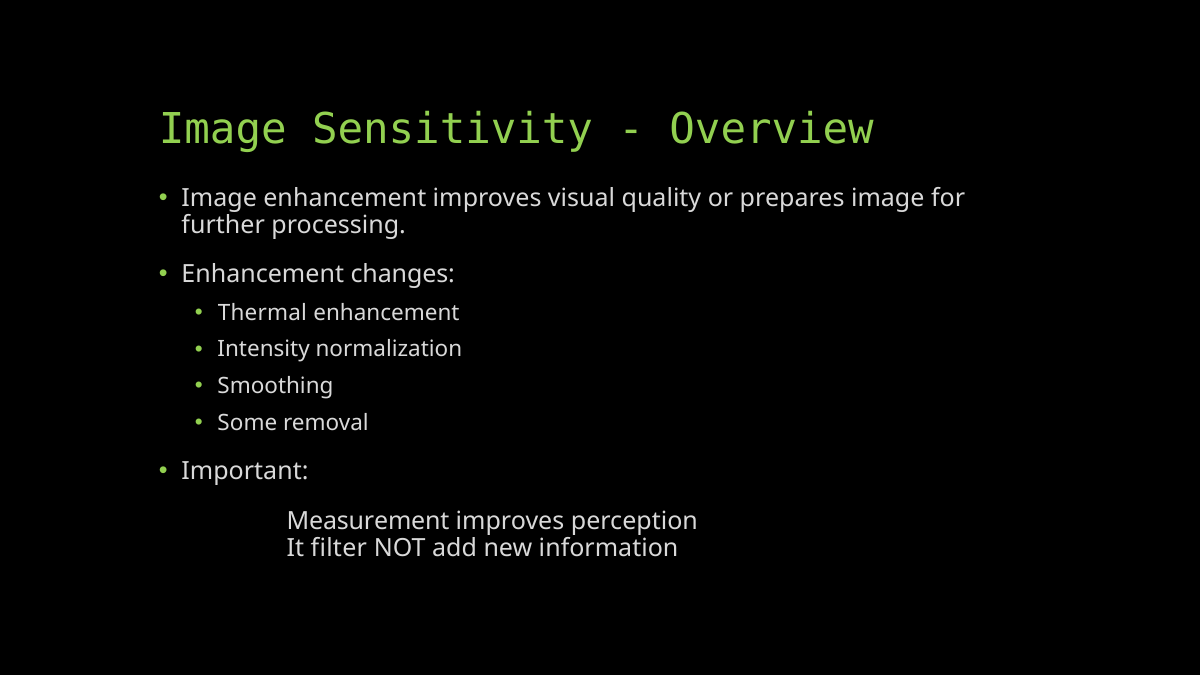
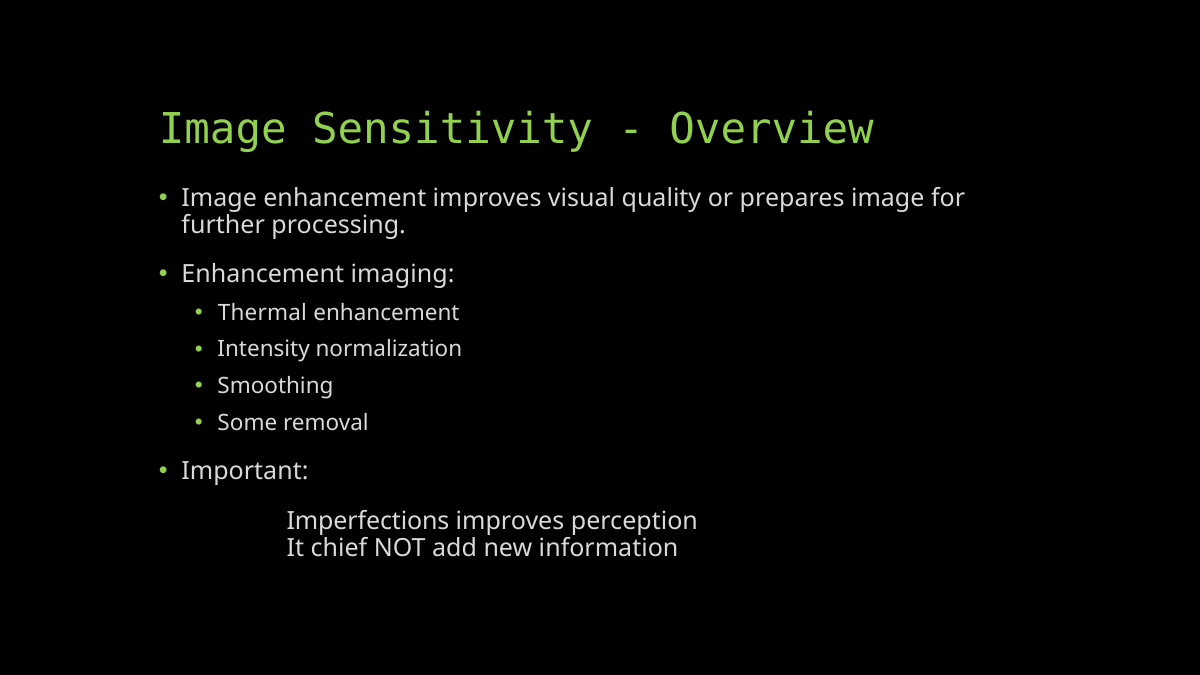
changes: changes -> imaging
Measurement: Measurement -> Imperfections
filter: filter -> chief
